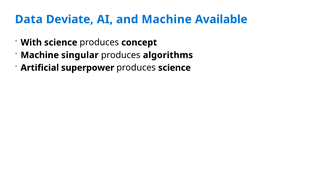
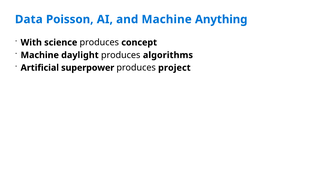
Deviate: Deviate -> Poisson
Available: Available -> Anything
singular: singular -> daylight
produces science: science -> project
